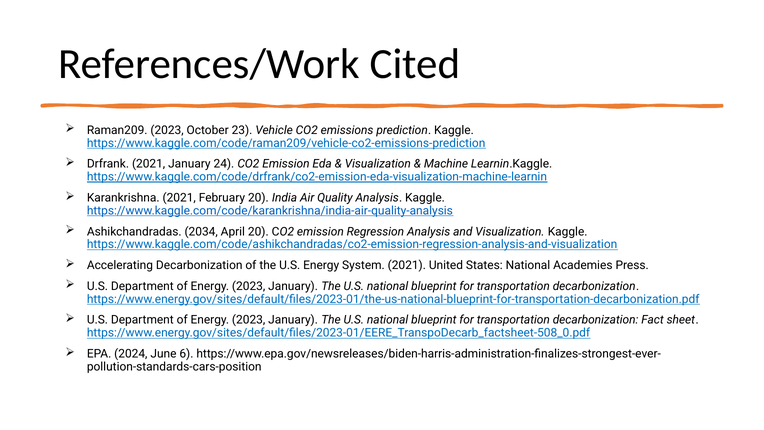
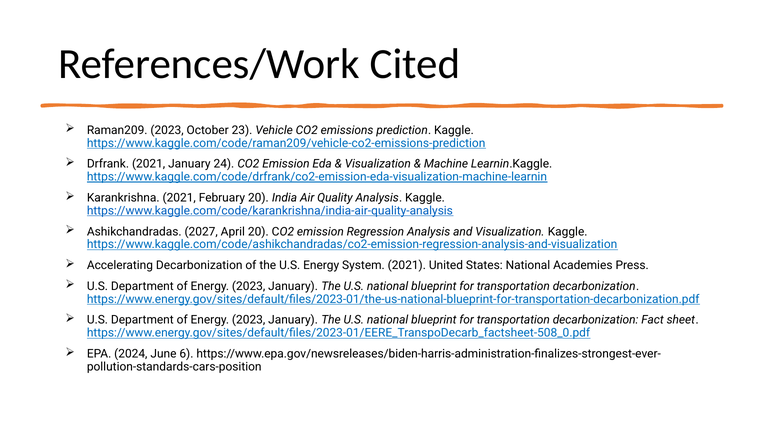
2034: 2034 -> 2027
